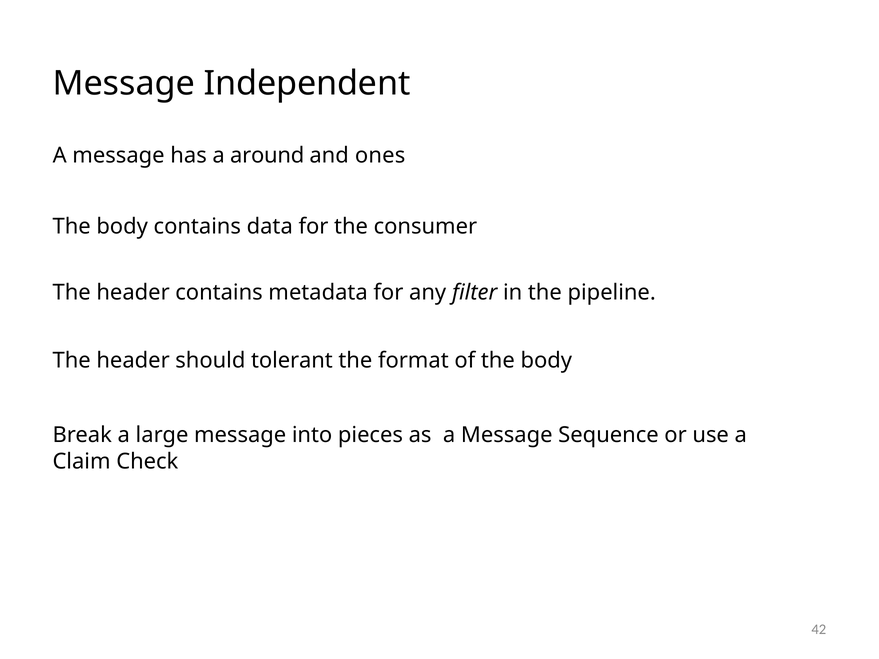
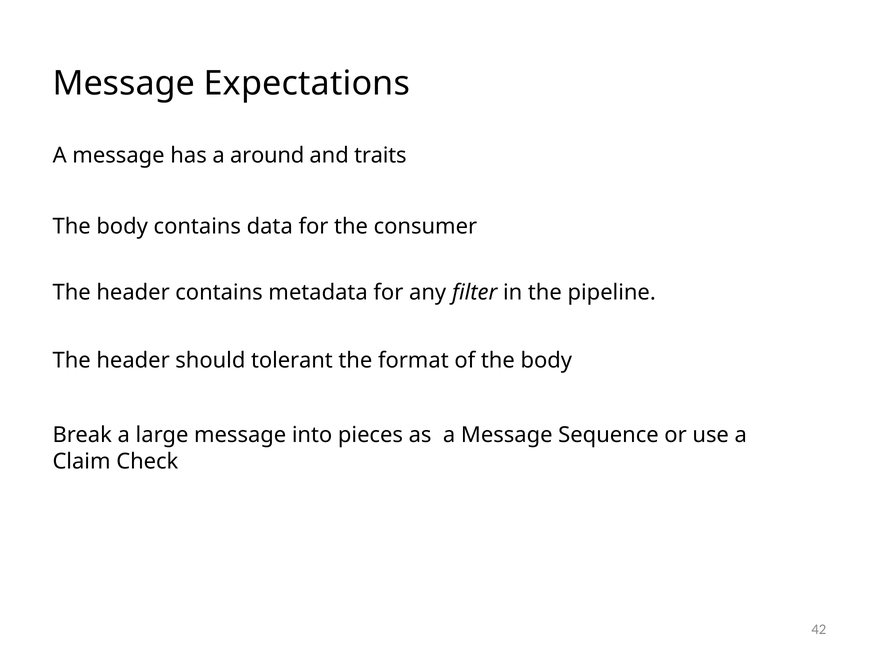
Independent: Independent -> Expectations
ones: ones -> traits
